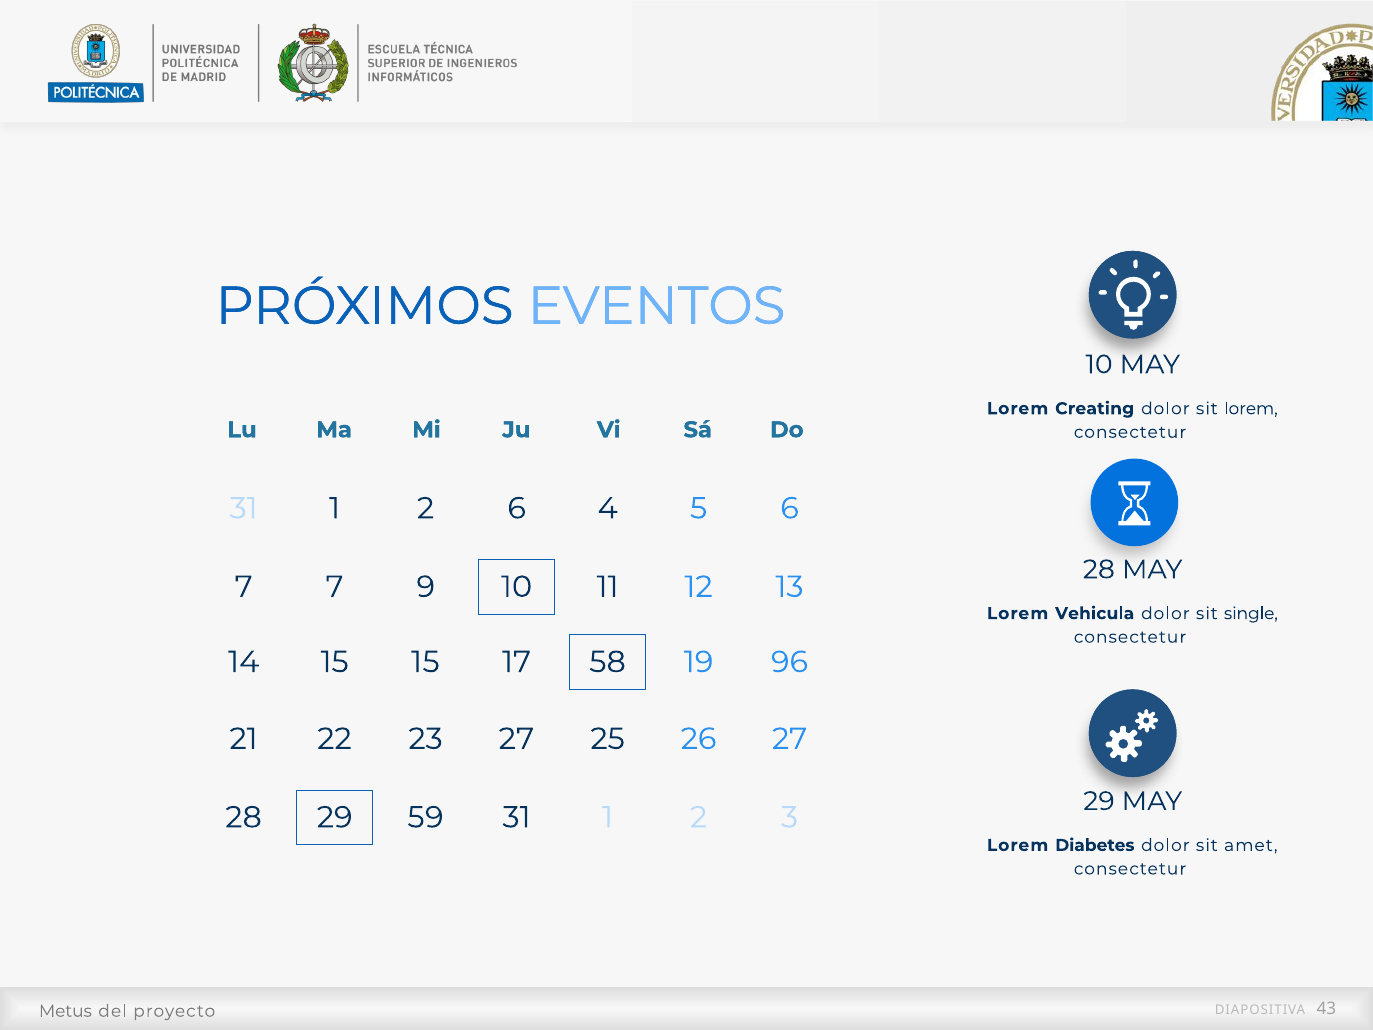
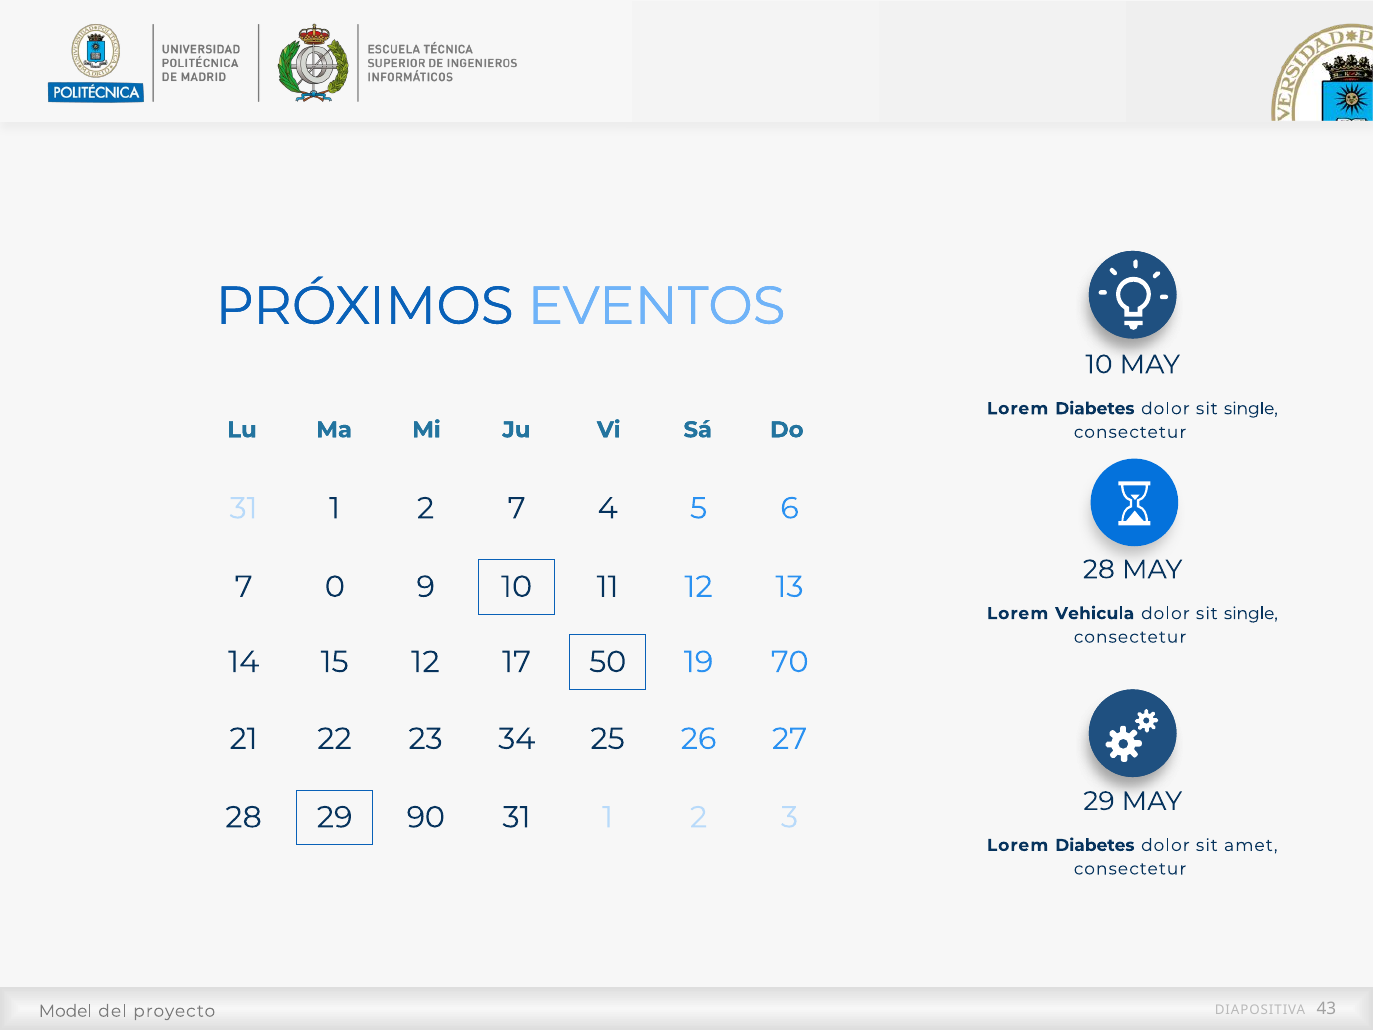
Creating at (1095, 408): Creating -> Diabetes
lorem at (1251, 408): lorem -> single
2 6: 6 -> 7
7 7: 7 -> 0
15 15: 15 -> 12
58: 58 -> 50
96: 96 -> 70
23 27: 27 -> 34
59: 59 -> 90
Metus: Metus -> Model
